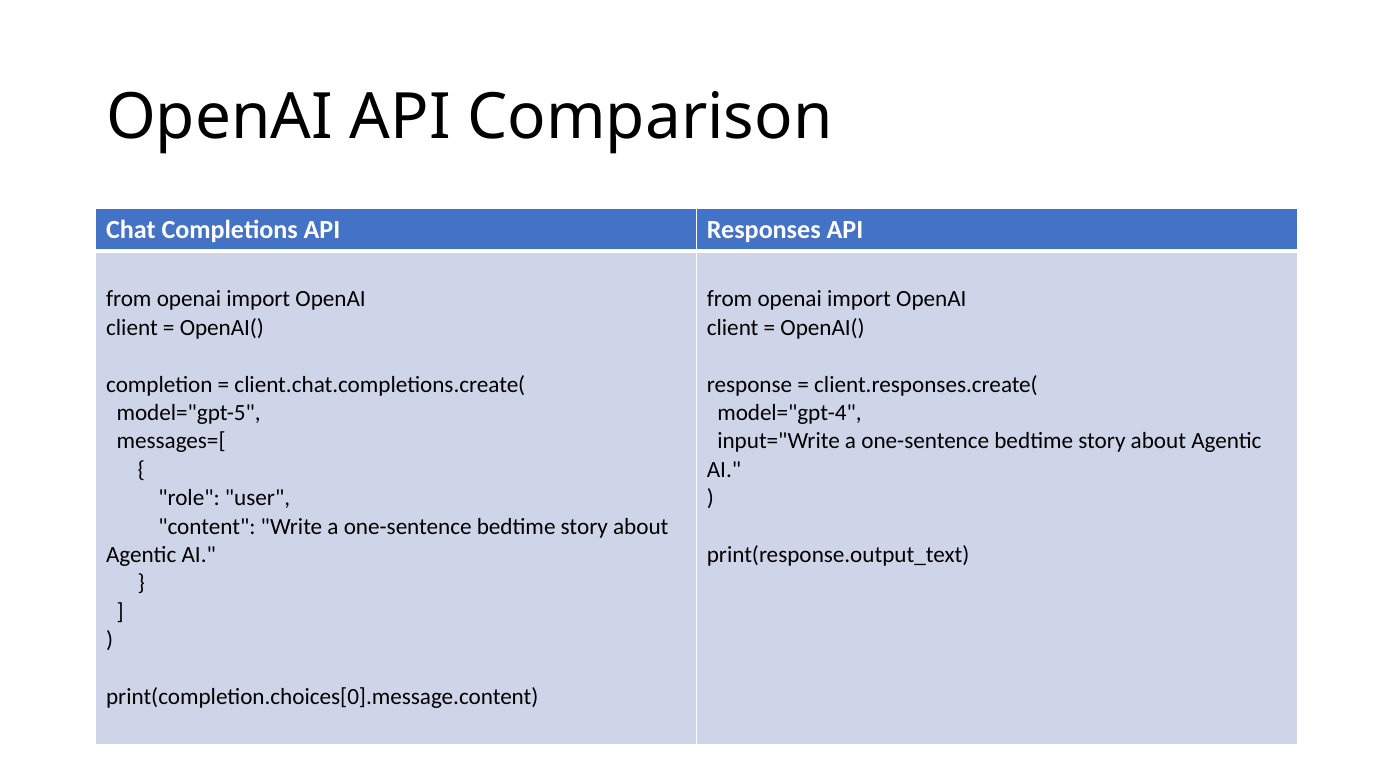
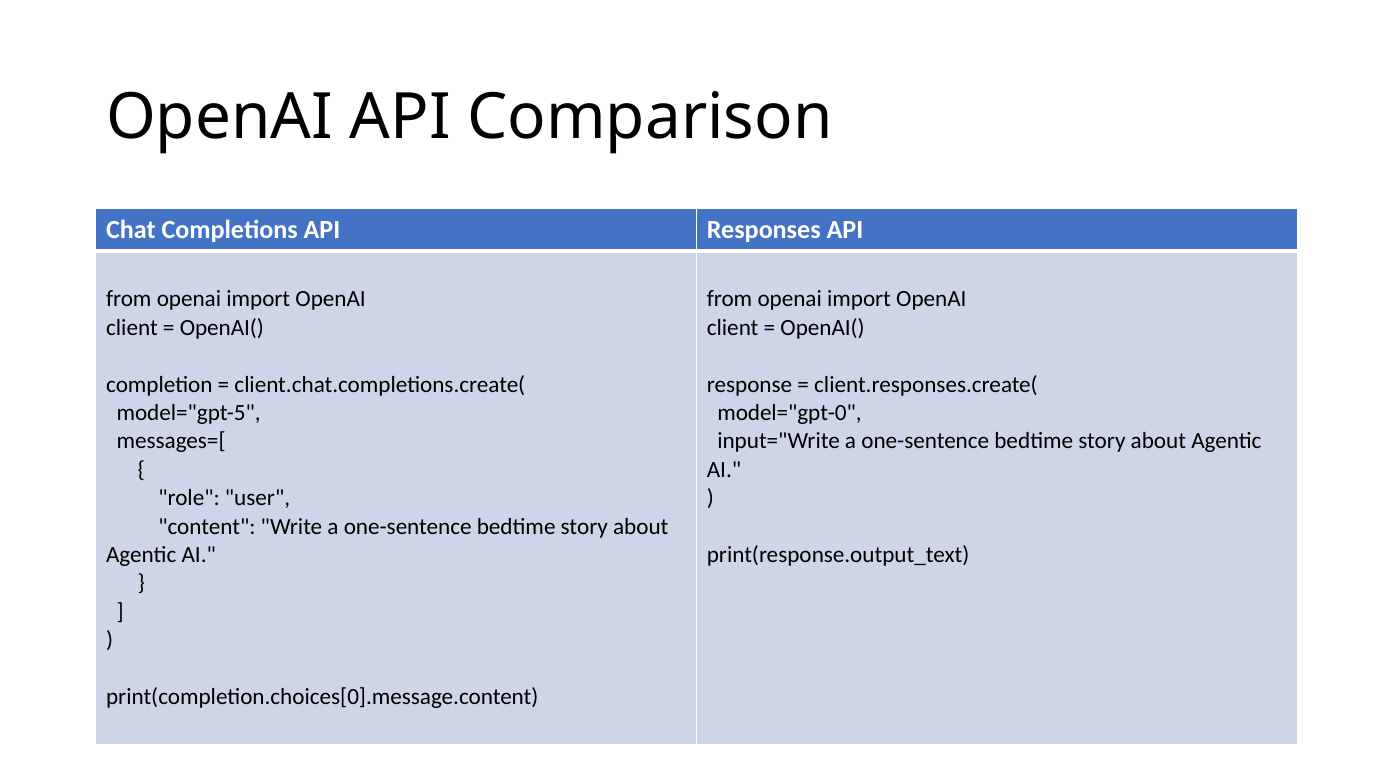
model="gpt-4: model="gpt-4 -> model="gpt-0
